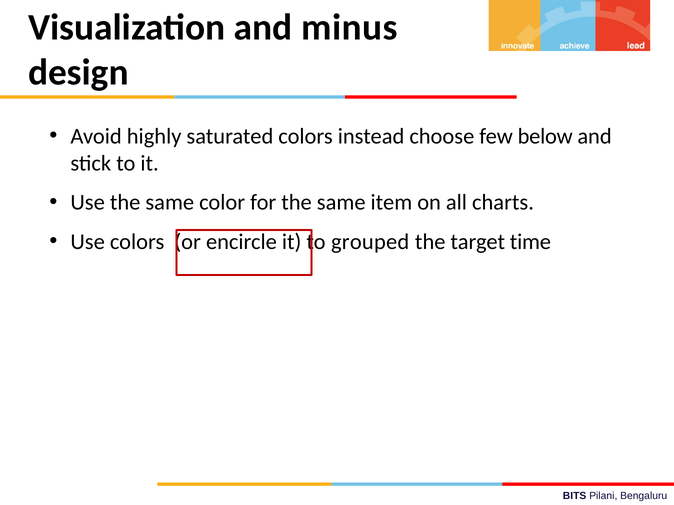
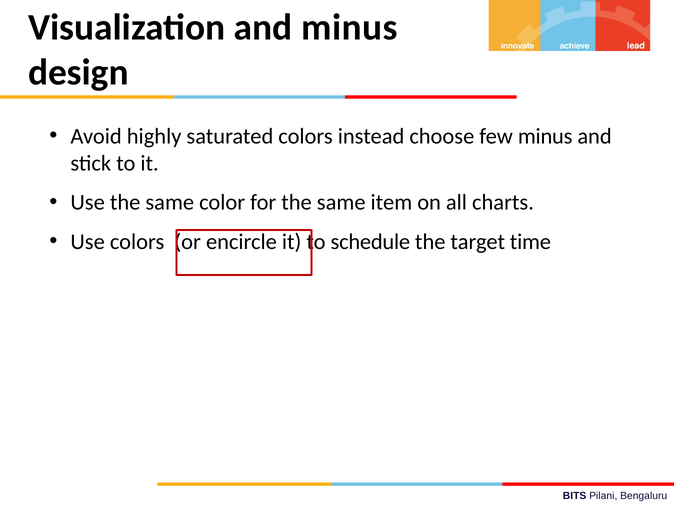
few below: below -> minus
grouped: grouped -> schedule
